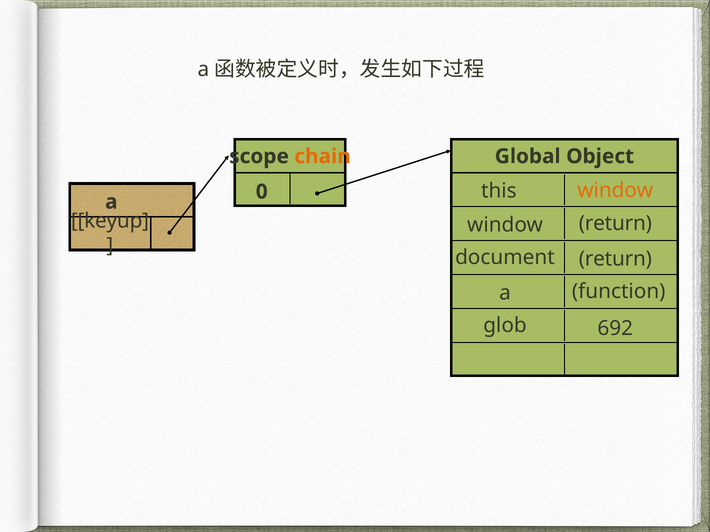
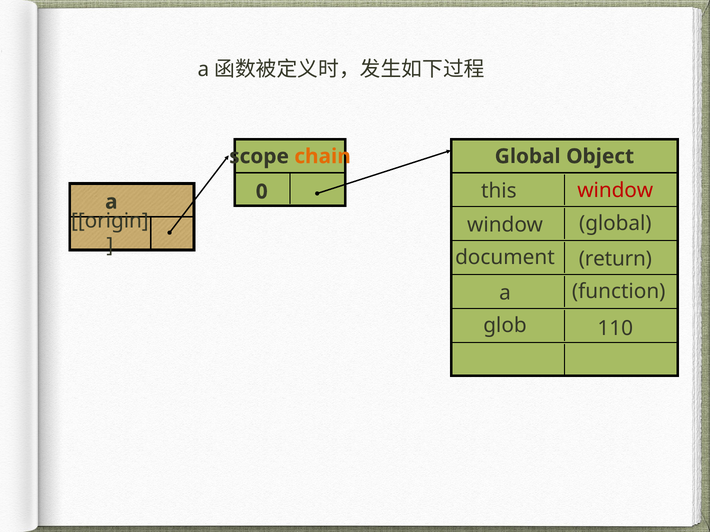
window at (615, 191) colour: orange -> red
keyup: keyup -> origin
window return: return -> global
692: 692 -> 110
